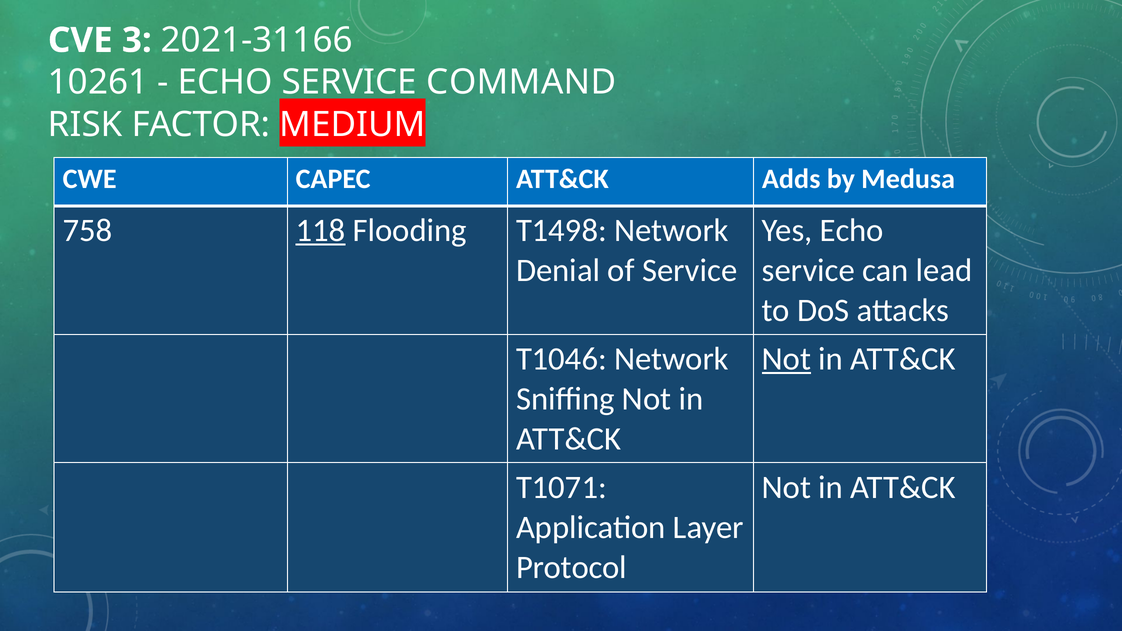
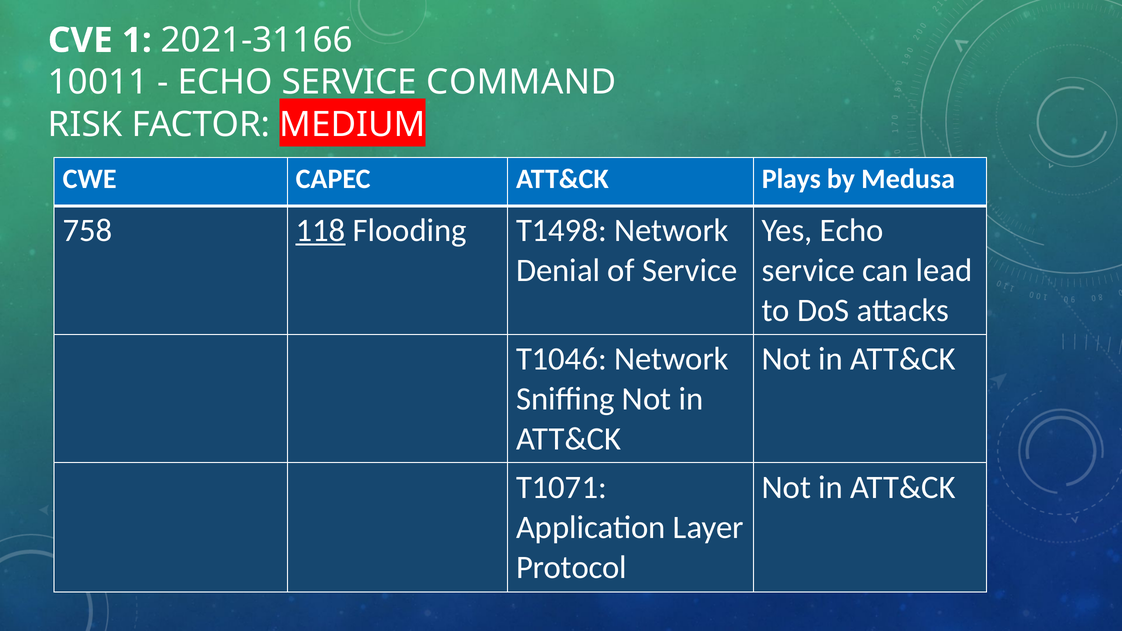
3: 3 -> 1
10261: 10261 -> 10011
Adds: Adds -> Plays
Not at (787, 359) underline: present -> none
